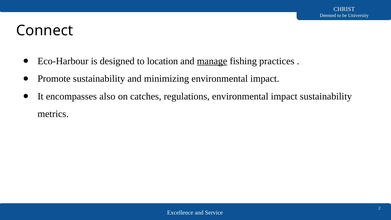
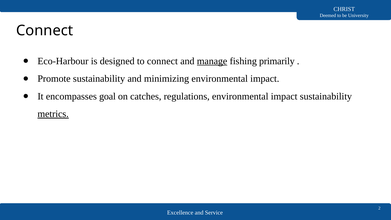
to location: location -> connect
practices: practices -> primarily
also: also -> goal
metrics underline: none -> present
